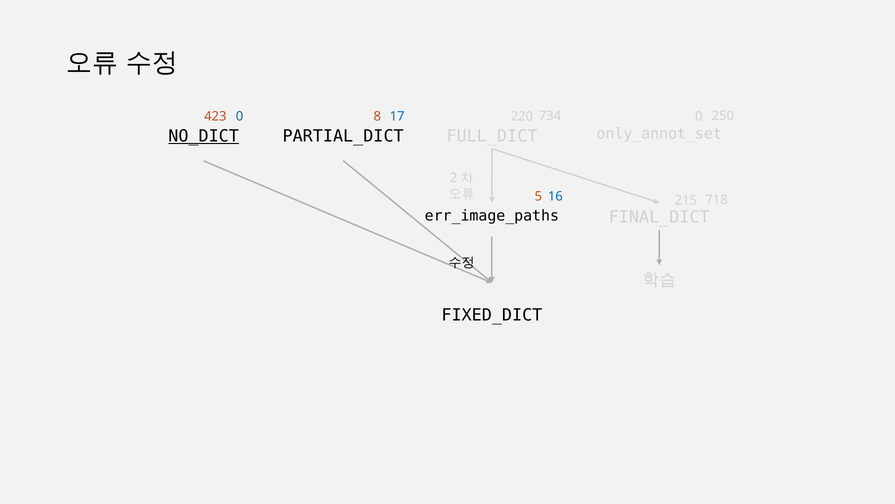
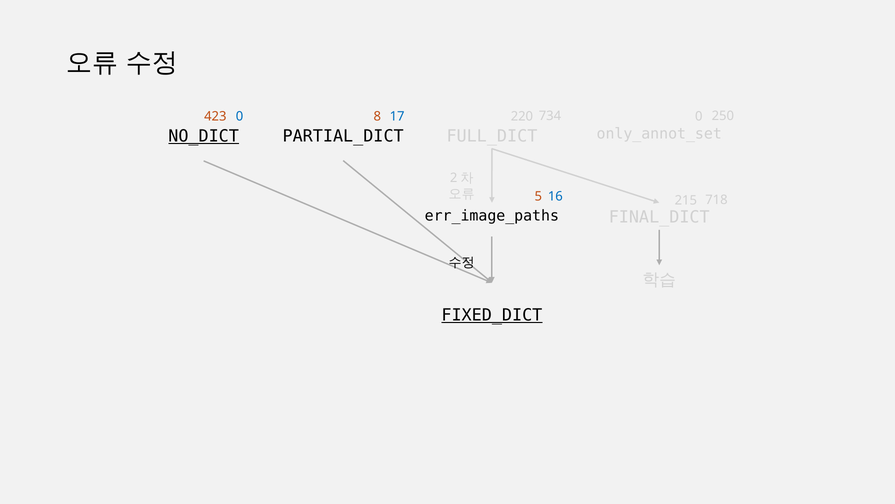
FIXED_DICT underline: none -> present
